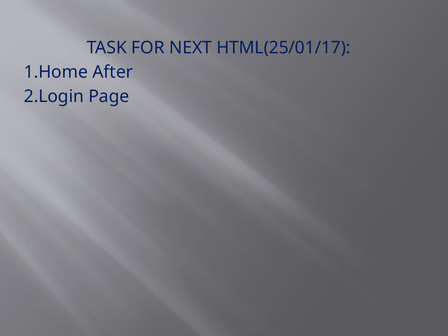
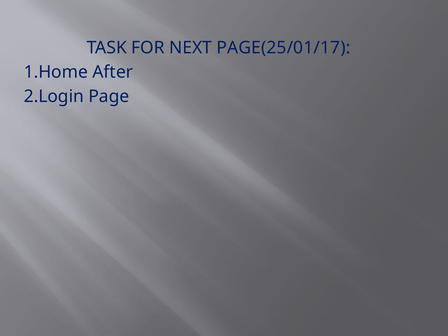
HTML(25/01/17: HTML(25/01/17 -> PAGE(25/01/17
